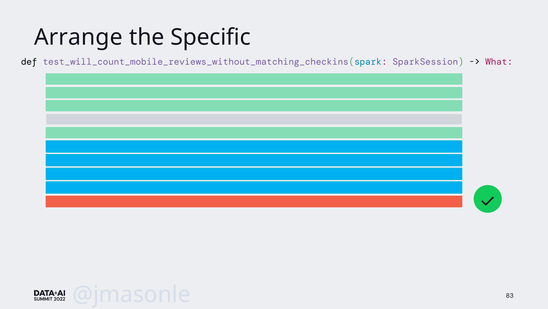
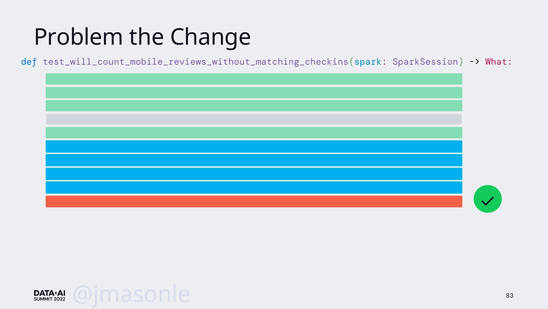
Arrange: Arrange -> Problem
Specific: Specific -> Change
def colour: black -> blue
